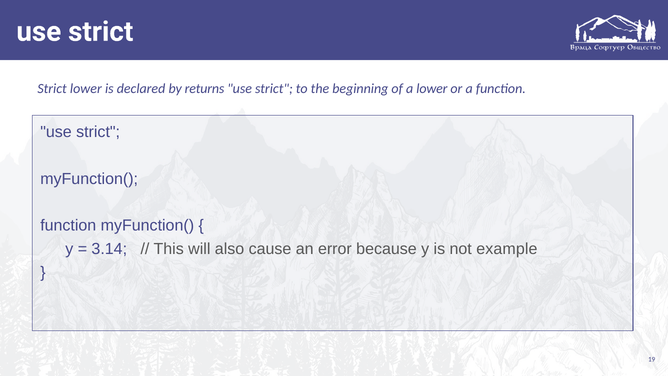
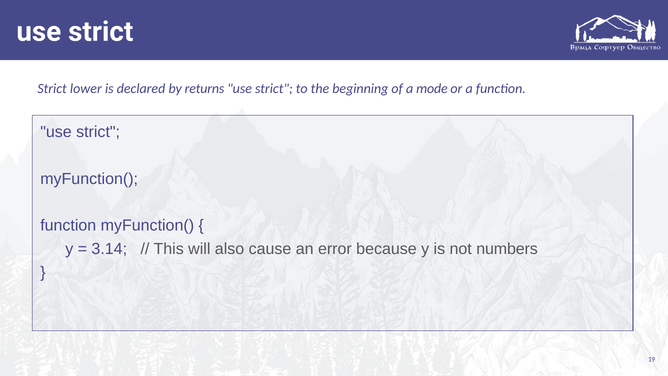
a lower: lower -> mode
example: example -> numbers
